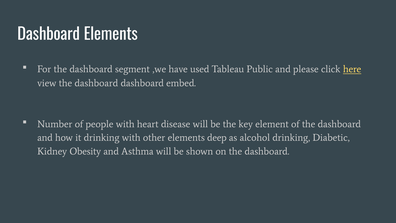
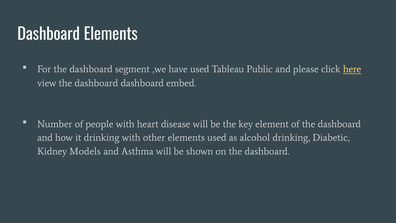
elements deep: deep -> used
Obesity: Obesity -> Models
